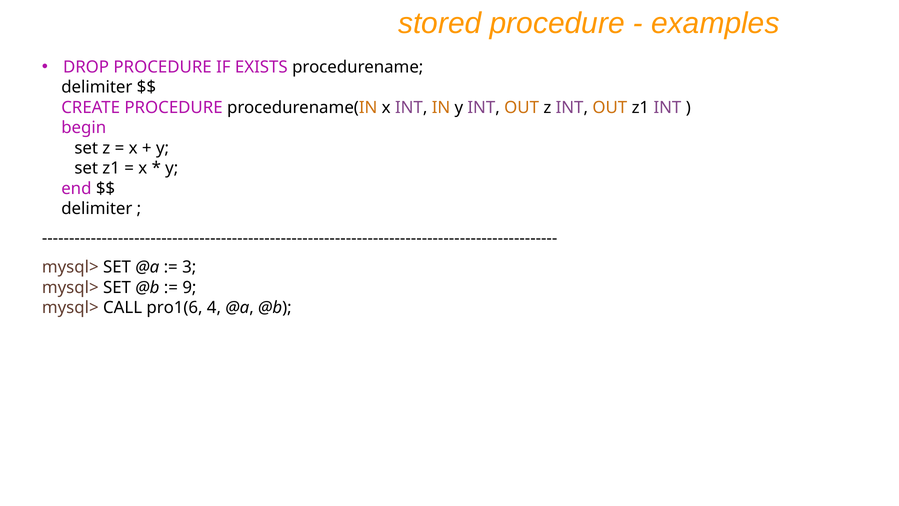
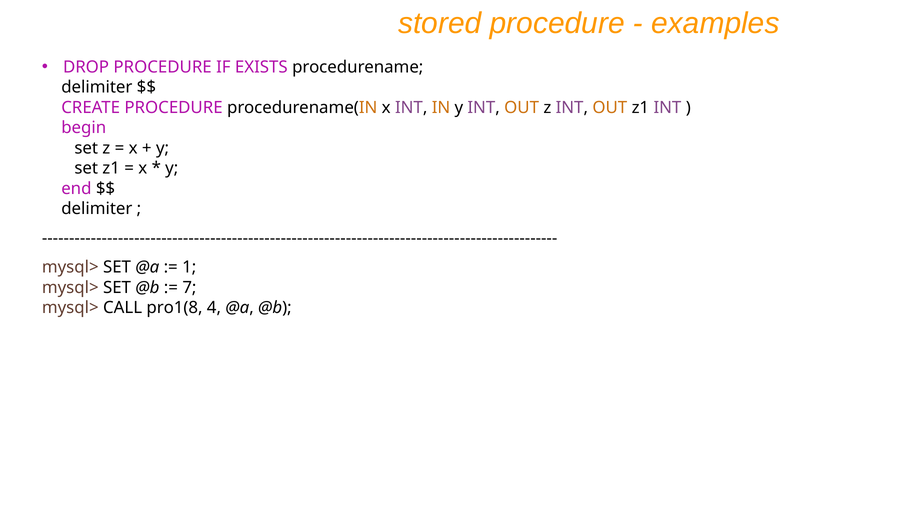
3: 3 -> 1
9: 9 -> 7
pro1(6: pro1(6 -> pro1(8
